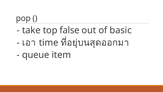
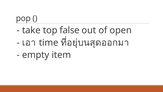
basic: basic -> open
queue: queue -> empty
